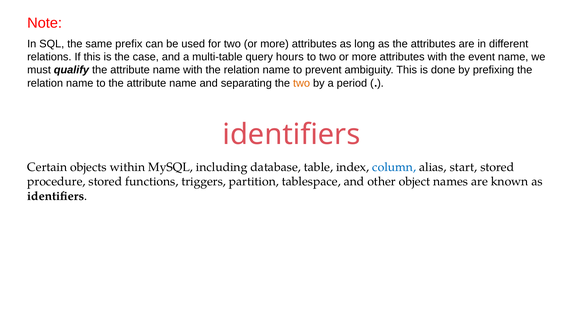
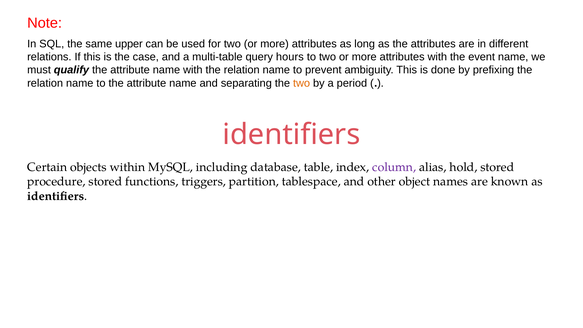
prefix: prefix -> upper
column colour: blue -> purple
start: start -> hold
